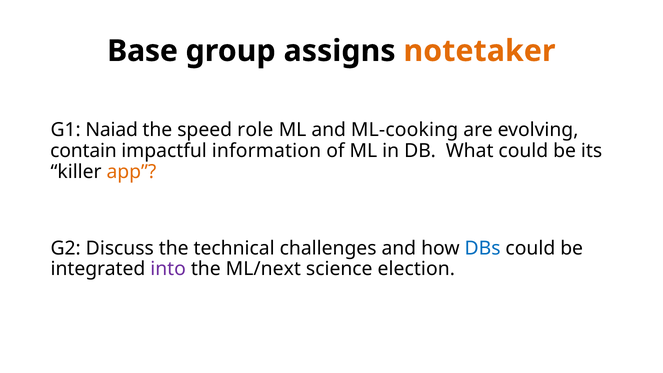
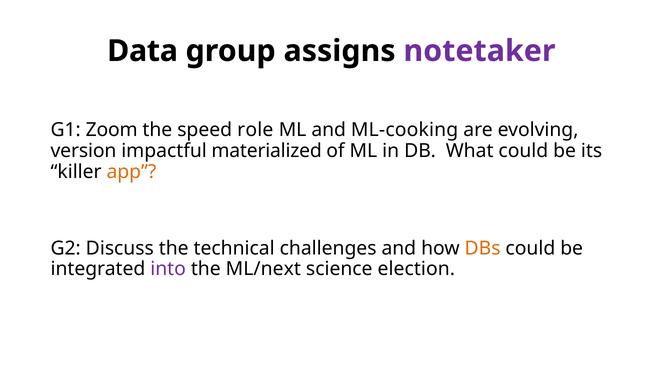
Base: Base -> Data
notetaker colour: orange -> purple
Naiad: Naiad -> Zoom
contain: contain -> version
information: information -> materialized
DBs colour: blue -> orange
